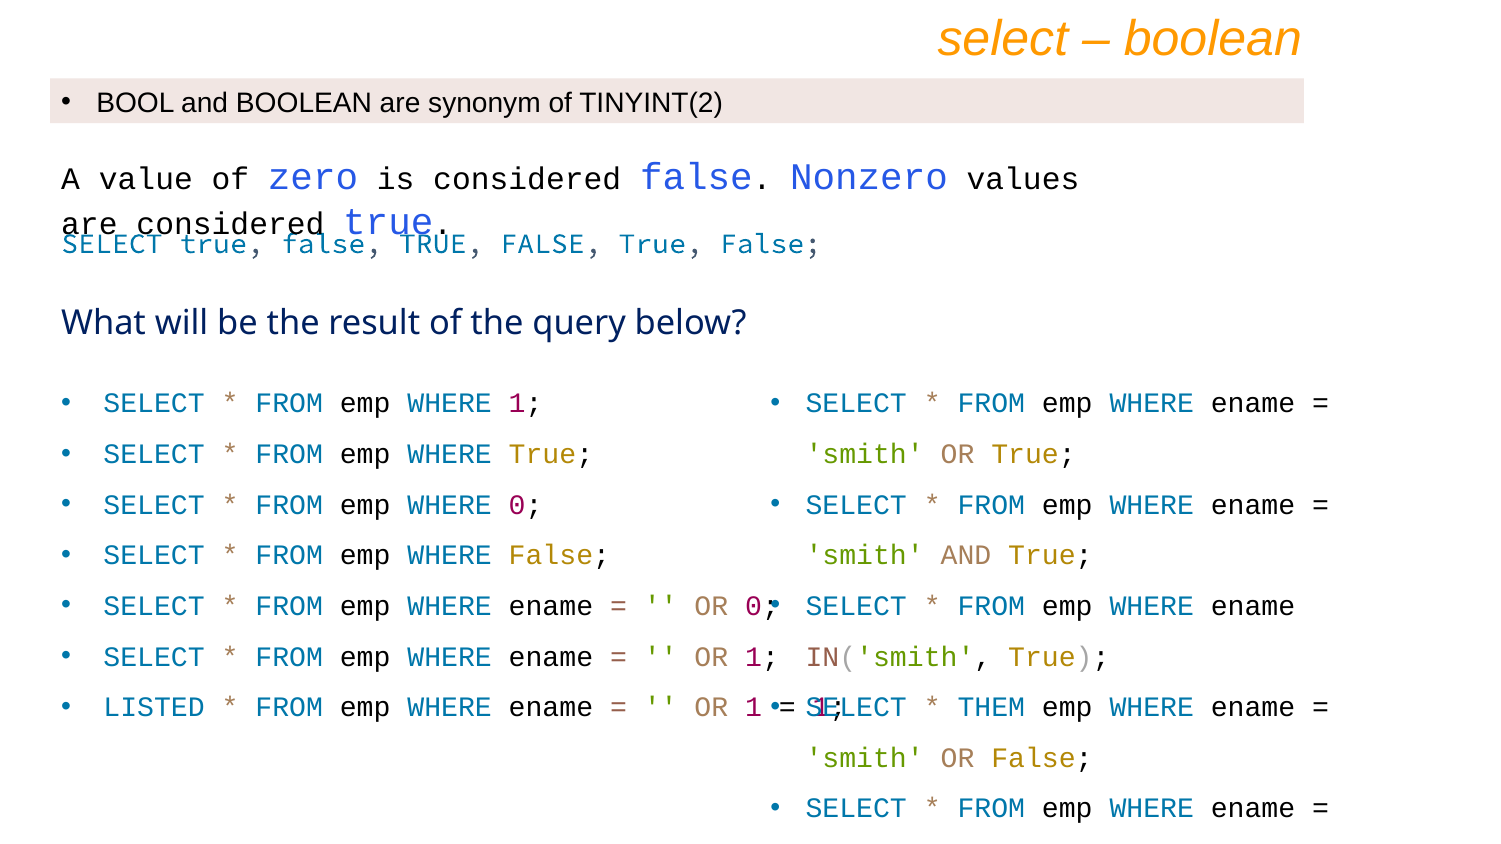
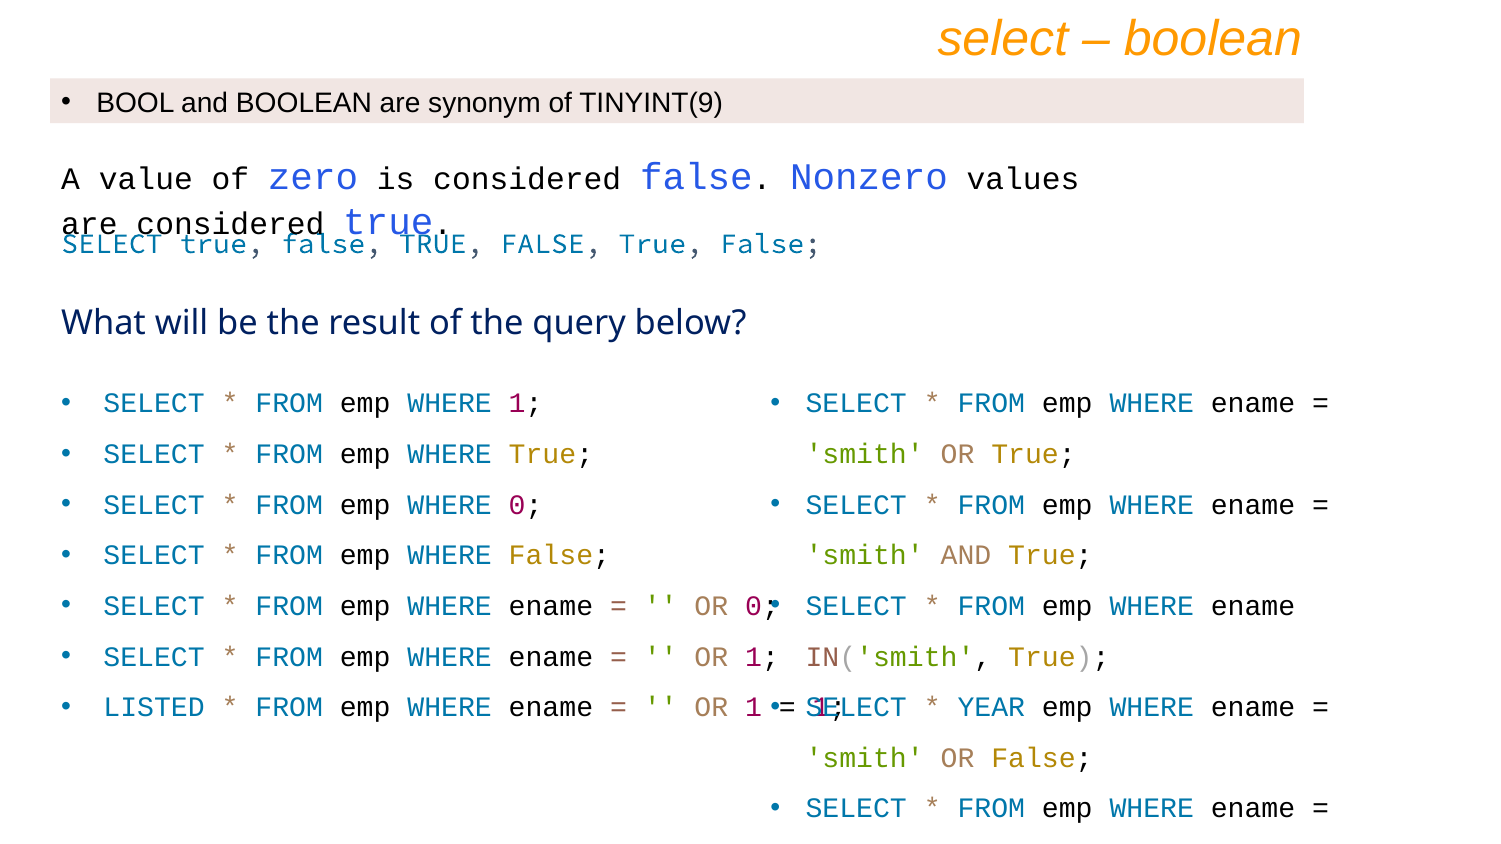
TINYINT(2: TINYINT(2 -> TINYINT(9
THEM: THEM -> YEAR
